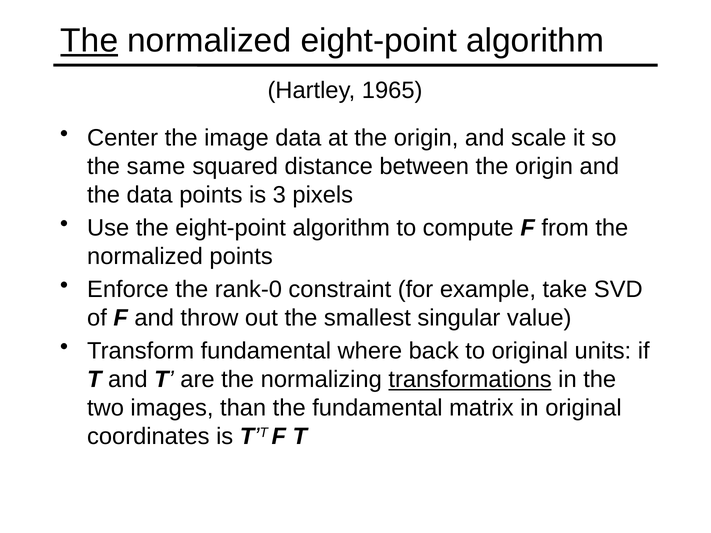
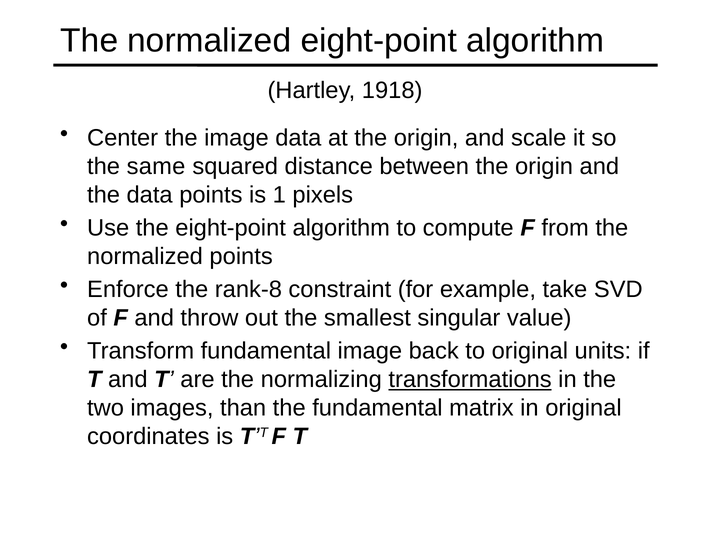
The at (89, 41) underline: present -> none
1965: 1965 -> 1918
3: 3 -> 1
rank-0: rank-0 -> rank-8
fundamental where: where -> image
